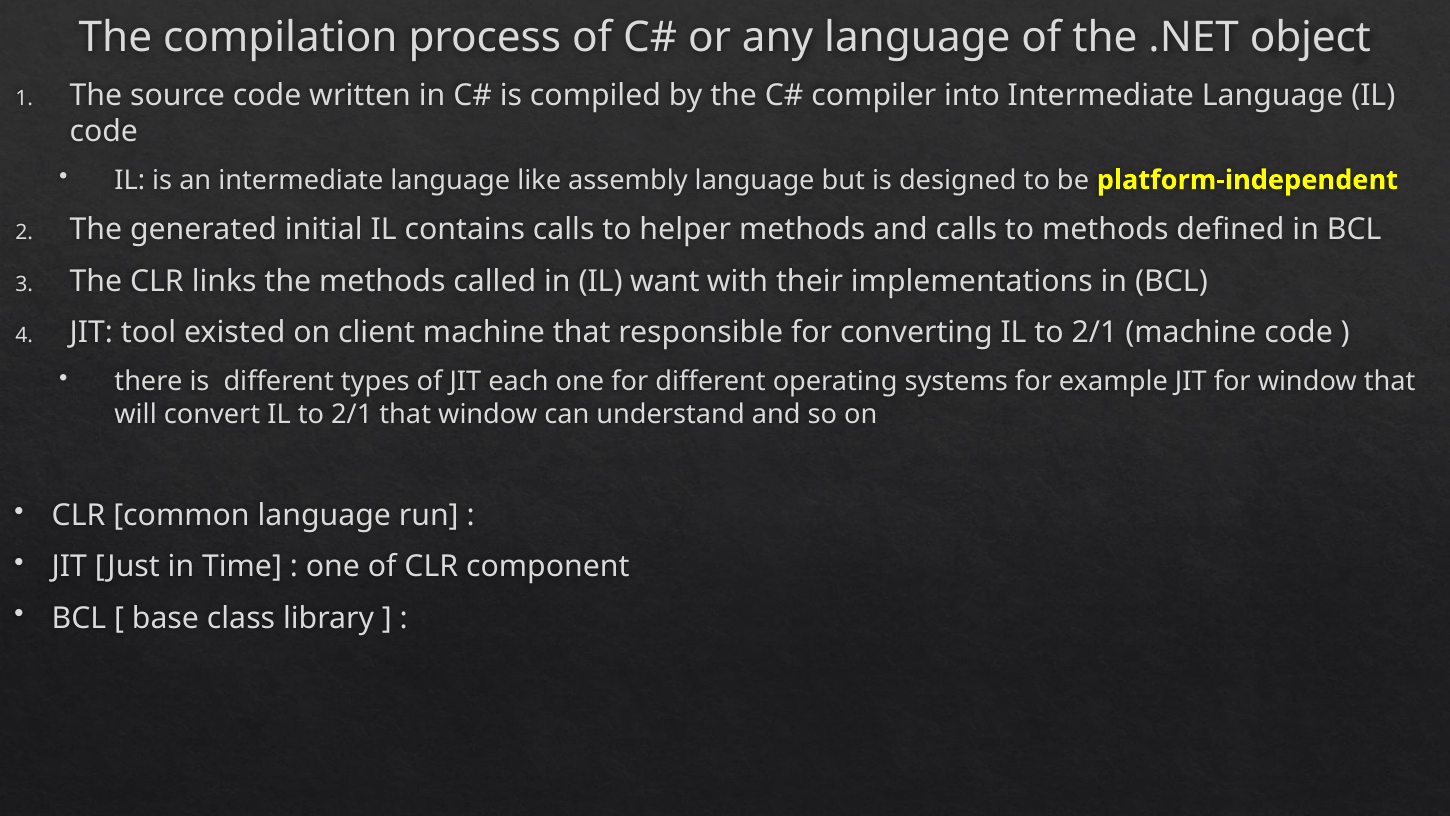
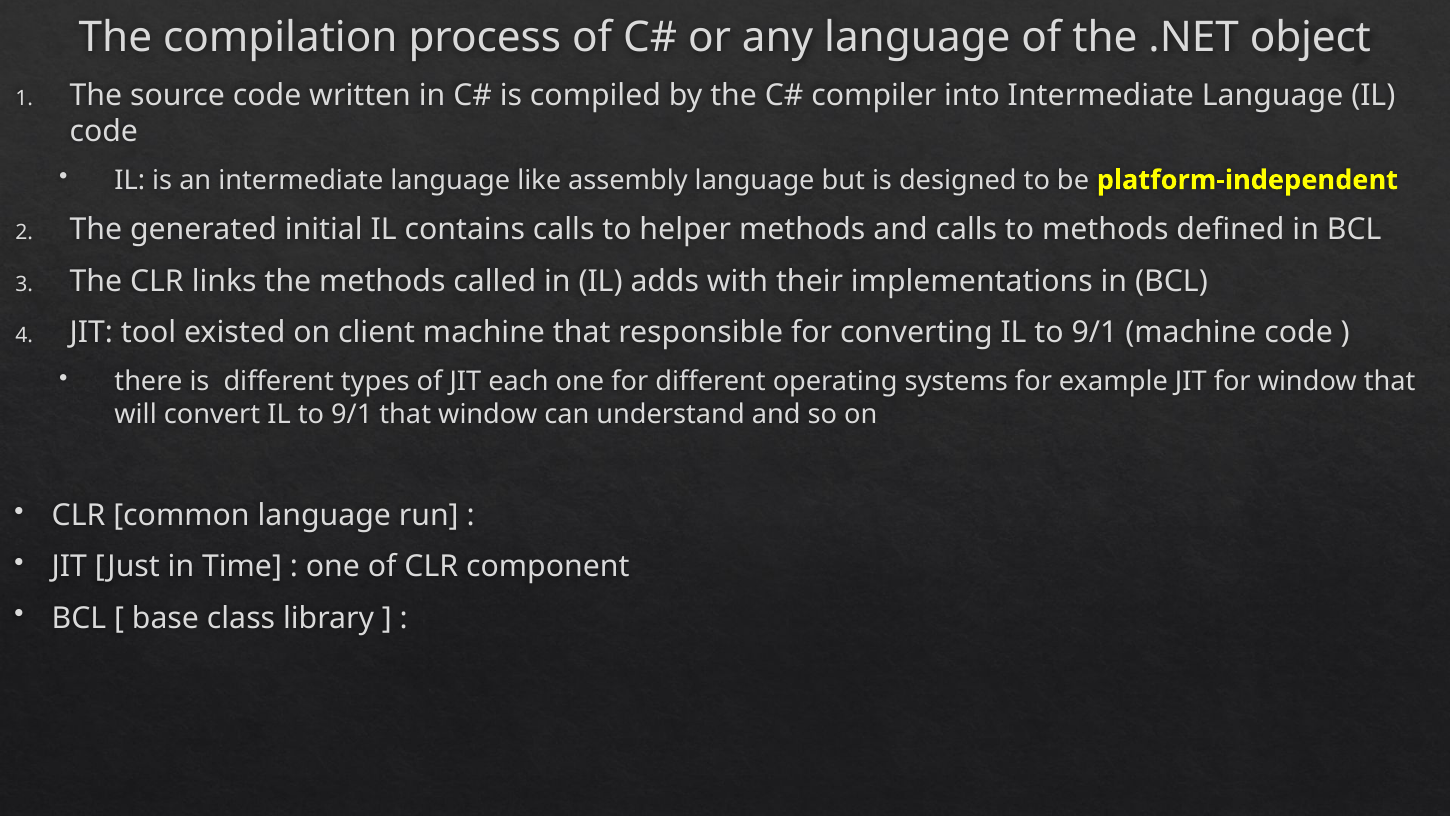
want: want -> adds
converting IL to 2/1: 2/1 -> 9/1
convert IL to 2/1: 2/1 -> 9/1
